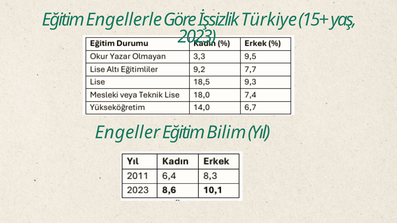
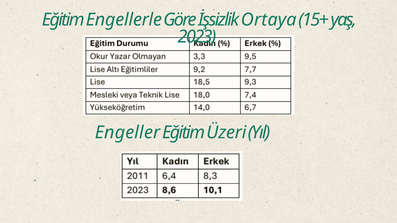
Türkiye: Türkiye -> Ortaya
Bilim: Bilim -> Üzeri
